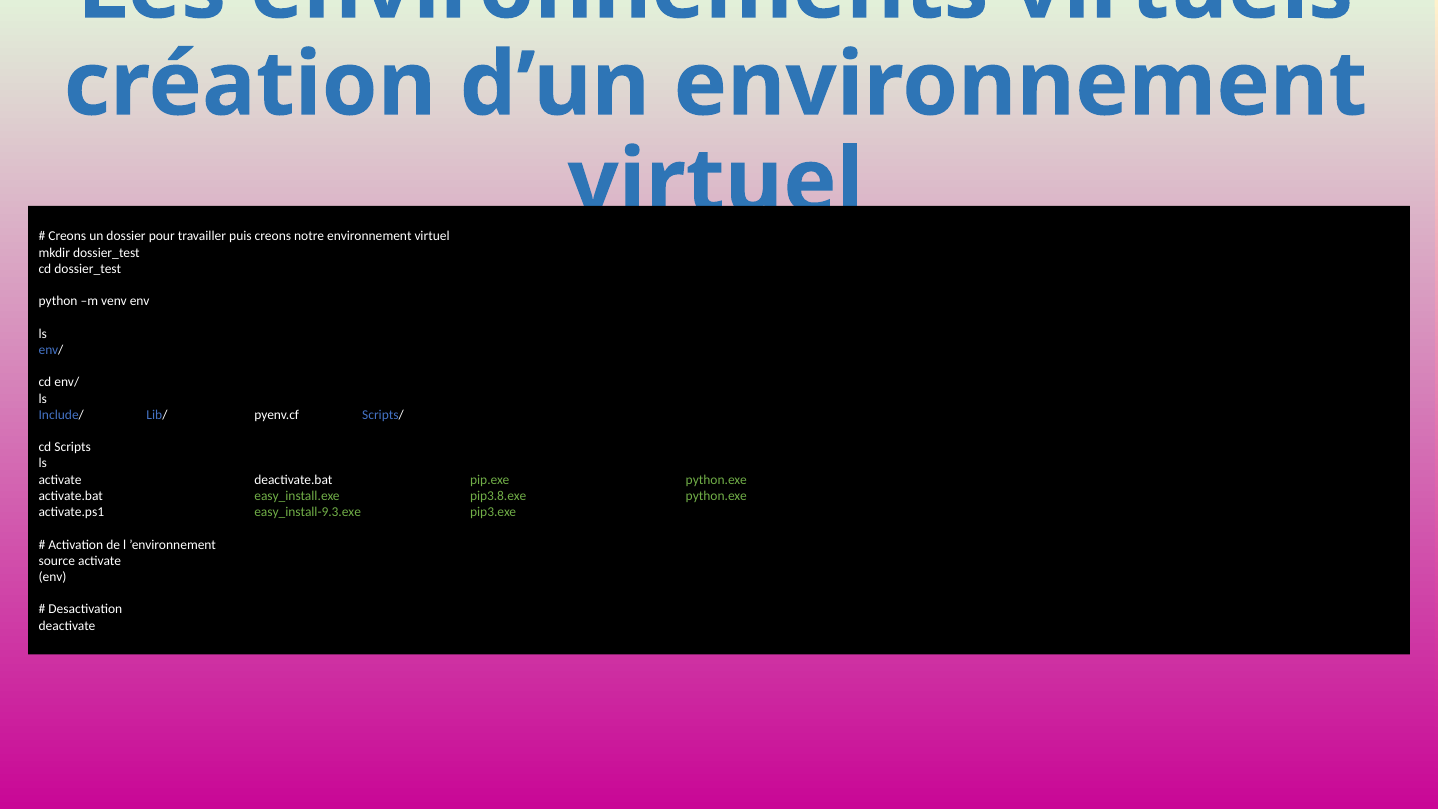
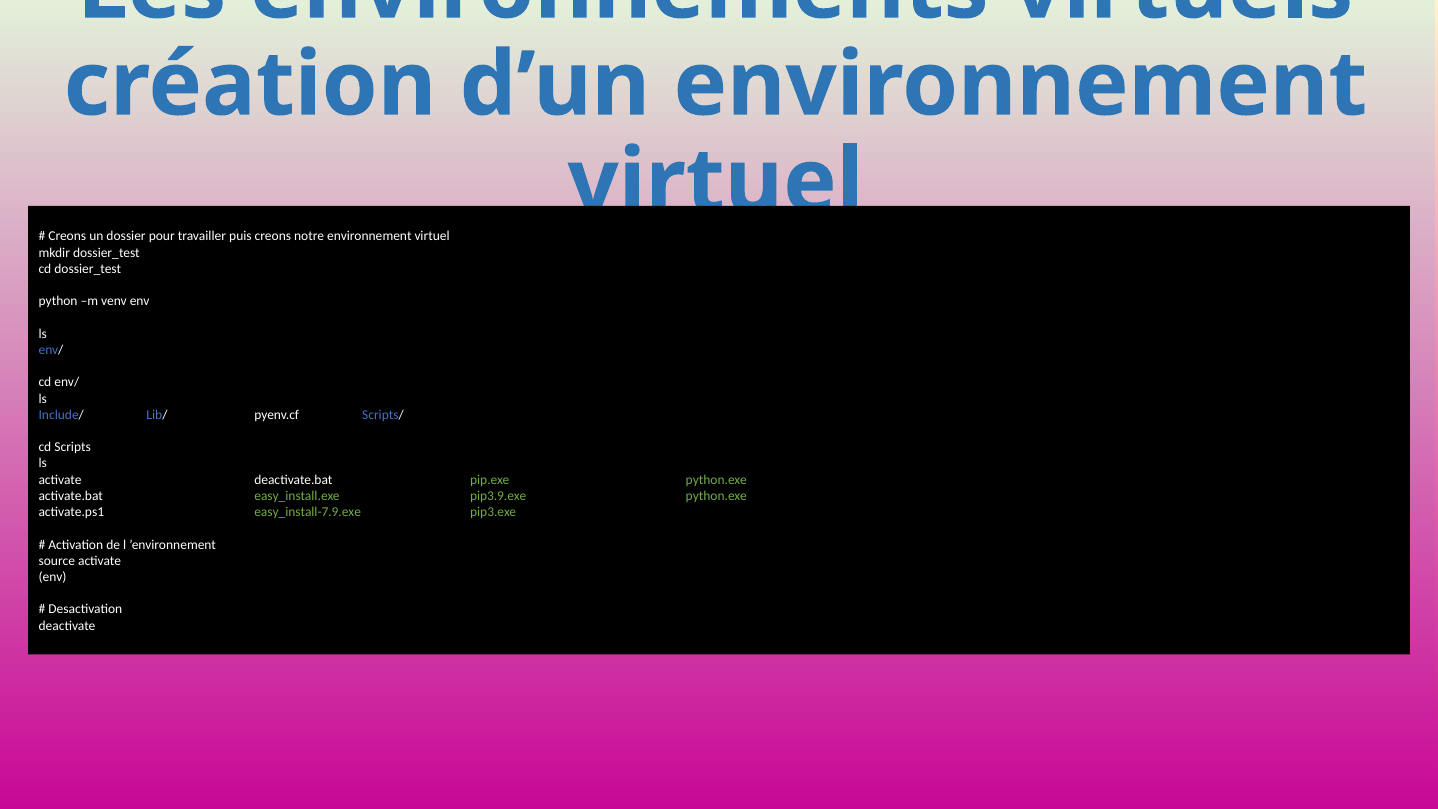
pip3.8.exe: pip3.8.exe -> pip3.9.exe
easy_install-9.3.exe: easy_install-9.3.exe -> easy_install-7.9.exe
